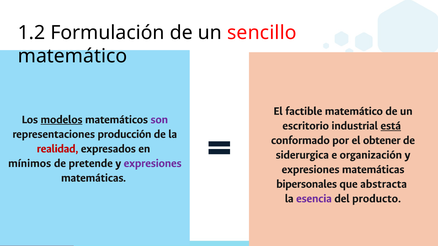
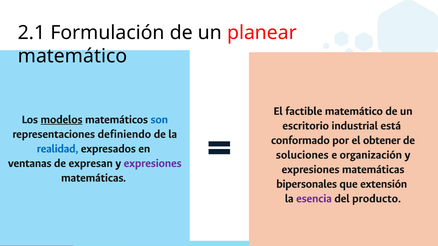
1.2: 1.2 -> 2.1
sencillo: sencillo -> planear
son colour: purple -> blue
está underline: present -> none
producción: producción -> definiendo
realidad colour: red -> blue
siderurgica: siderurgica -> soluciones
mínimos: mínimos -> ventanas
pretende: pretende -> expresan
abstracta: abstracta -> extensión
